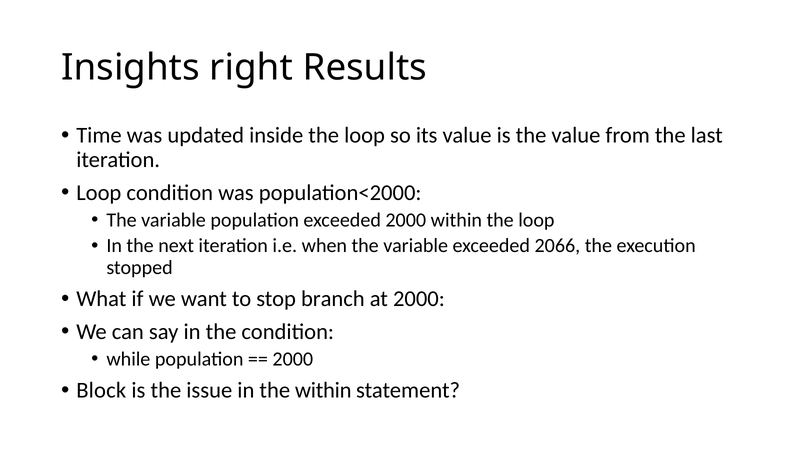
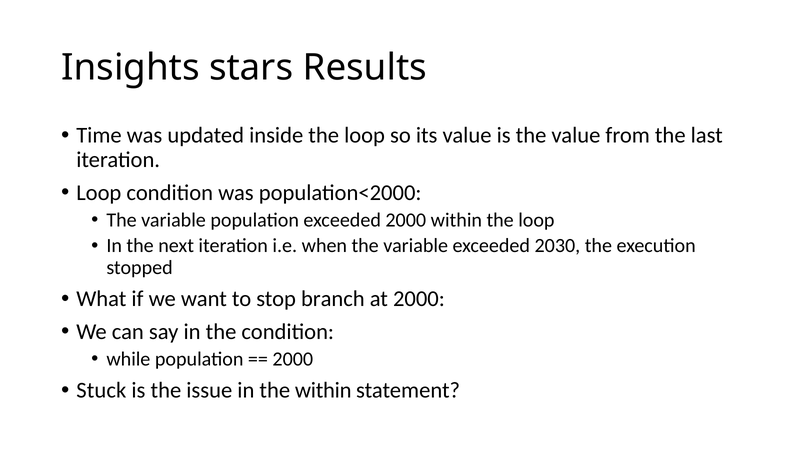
right: right -> stars
2066: 2066 -> 2030
Block: Block -> Stuck
